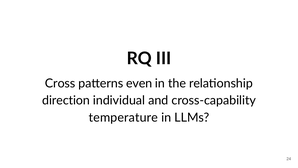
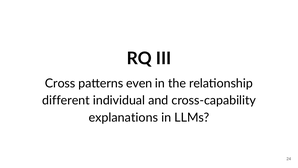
direction: direction -> different
temperature: temperature -> explanations
